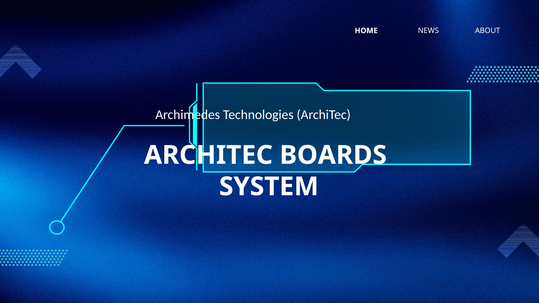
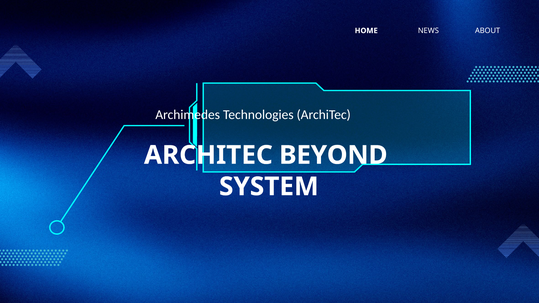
BOARDS: BOARDS -> BEYOND
